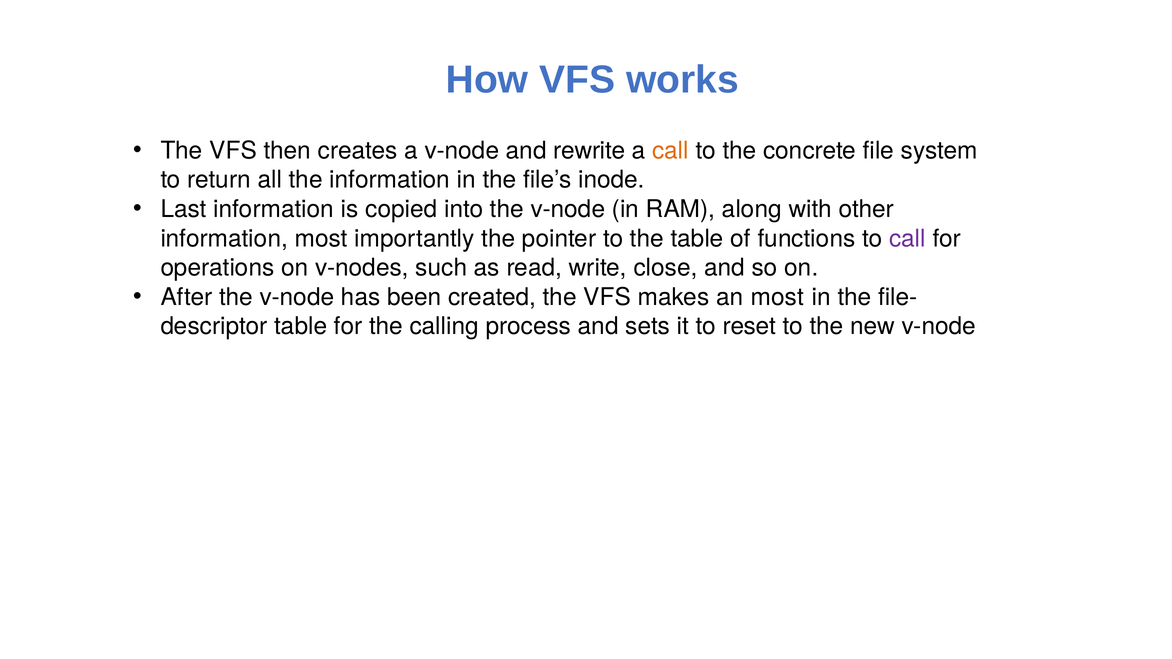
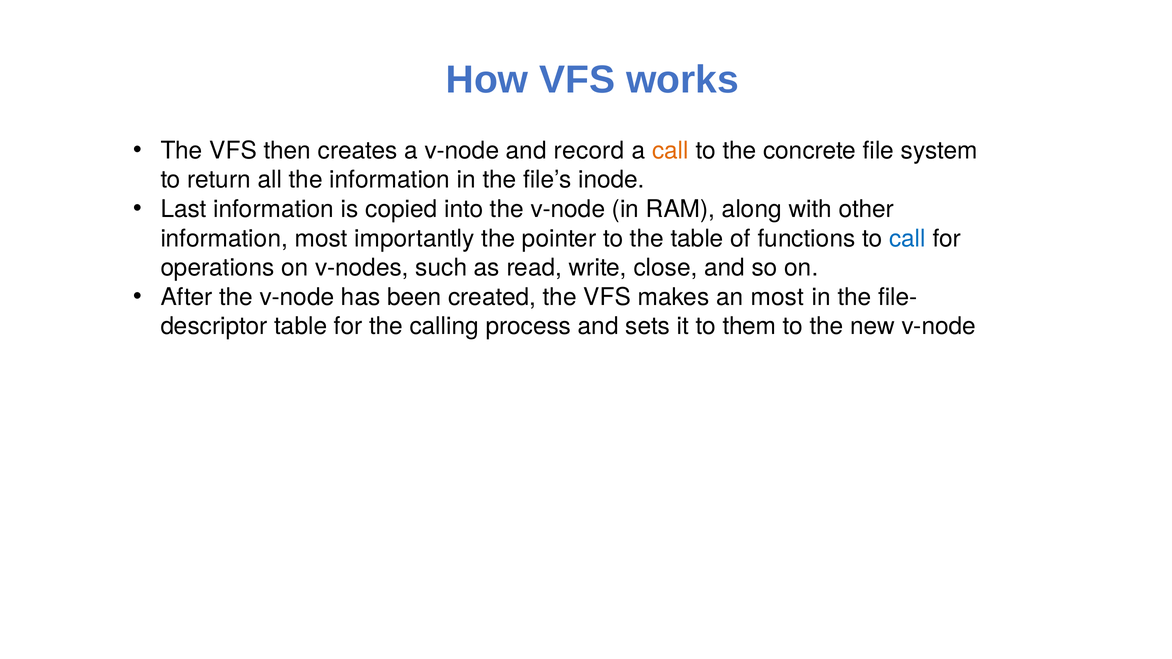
rewrite: rewrite -> record
call at (907, 239) colour: purple -> blue
reset: reset -> them
